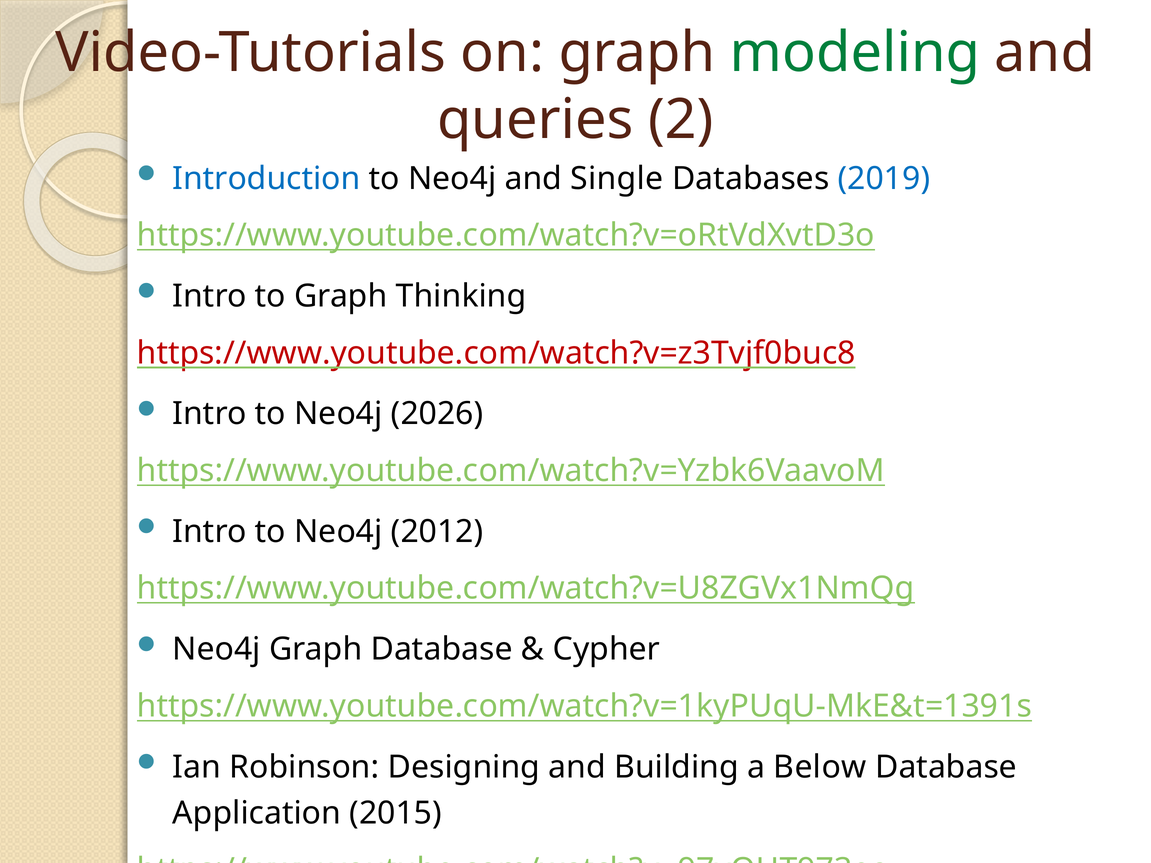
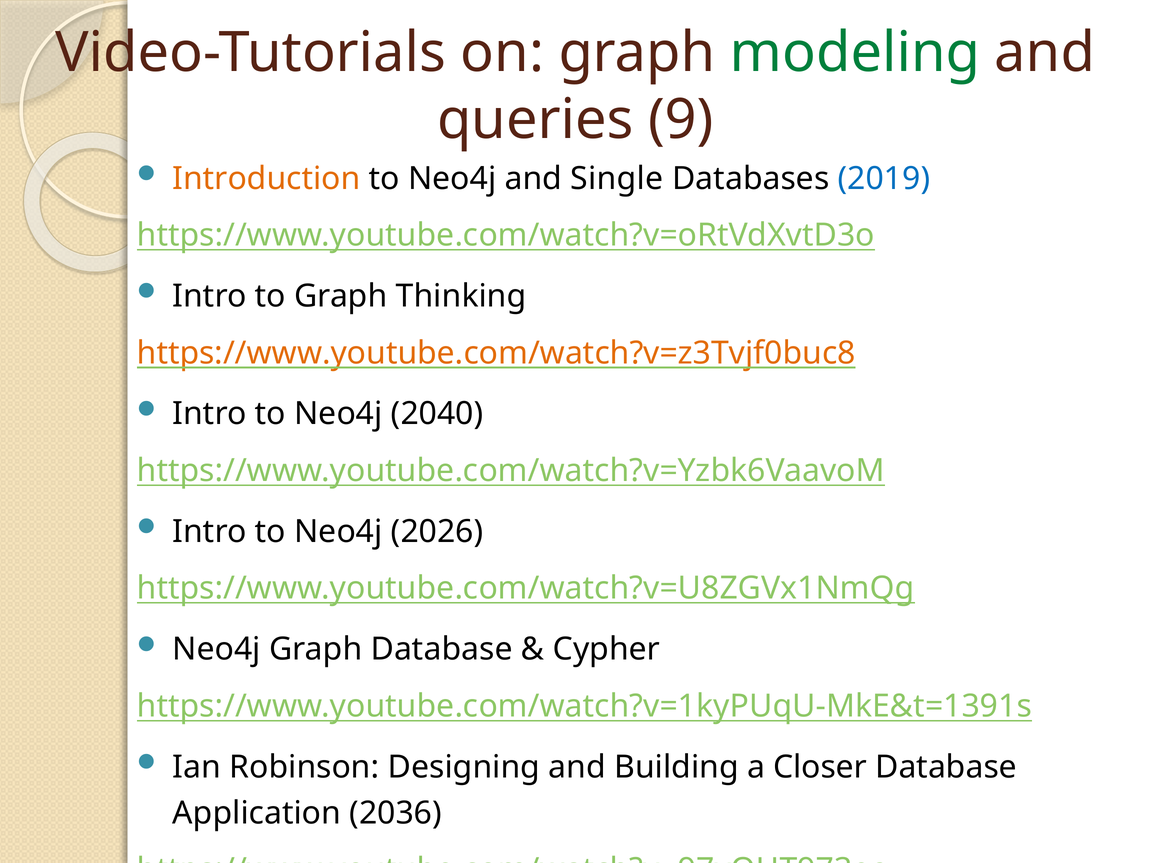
2: 2 -> 9
Introduction colour: blue -> orange
https://www.youtube.com/watch?v=z3Tvjf0buc8 colour: red -> orange
2026: 2026 -> 2040
2012: 2012 -> 2026
Below: Below -> Closer
2015: 2015 -> 2036
